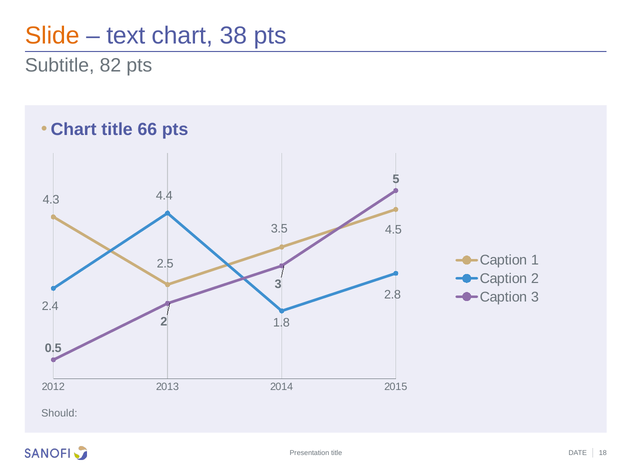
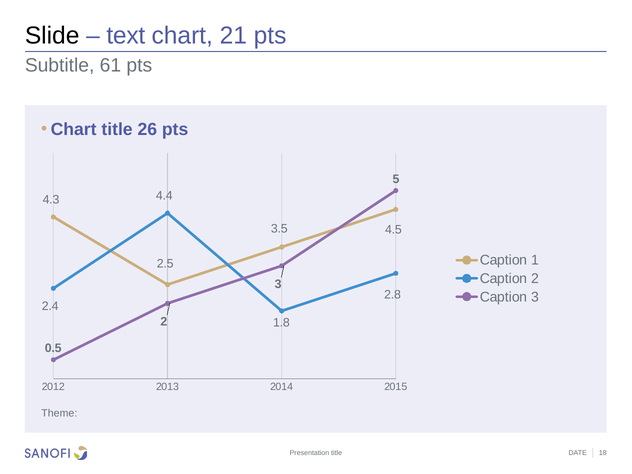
Slide colour: orange -> black
38: 38 -> 21
82: 82 -> 61
66: 66 -> 26
Should: Should -> Theme
